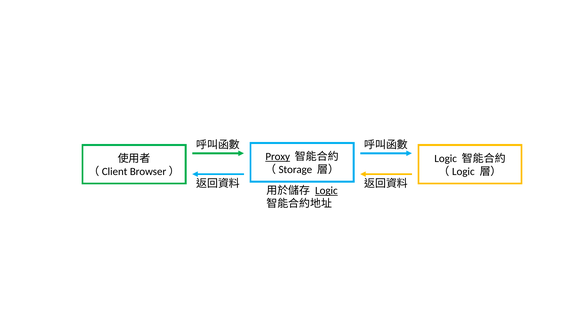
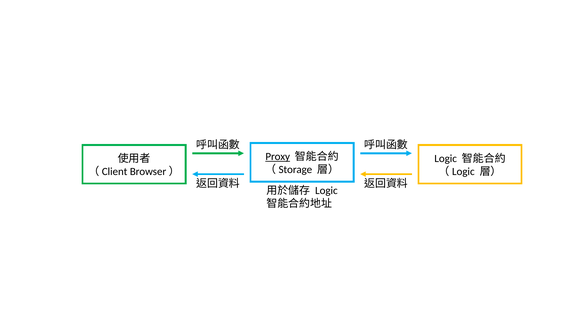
Logic at (326, 191) underline: present -> none
